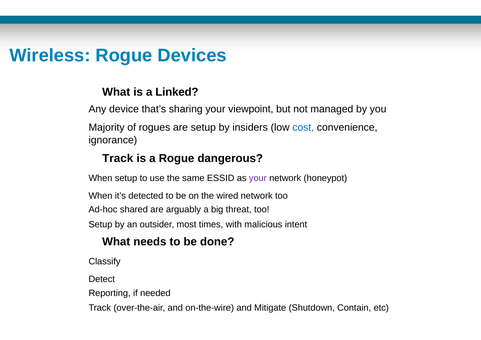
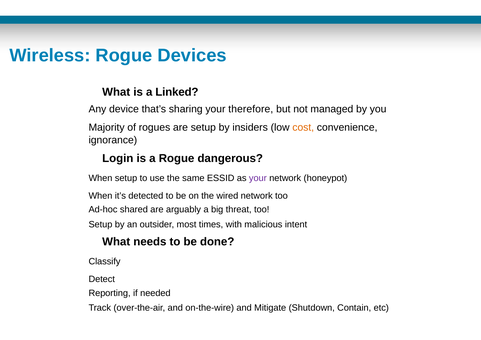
viewpoint: viewpoint -> therefore
cost colour: blue -> orange
Track at (118, 158): Track -> Login
